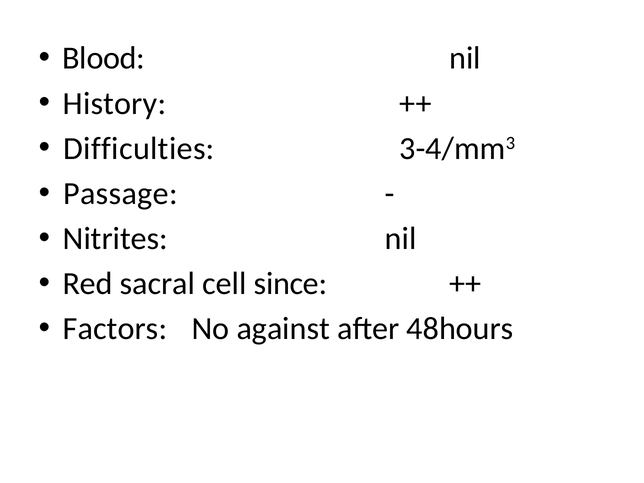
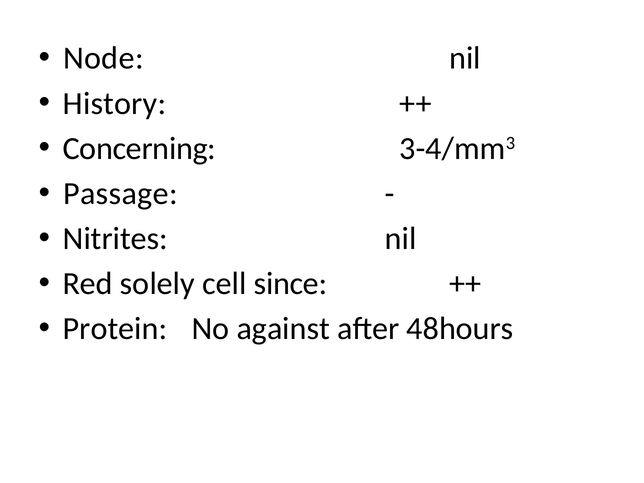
Blood: Blood -> Node
Difficulties: Difficulties -> Concerning
sacral: sacral -> solely
Factors: Factors -> Protein
